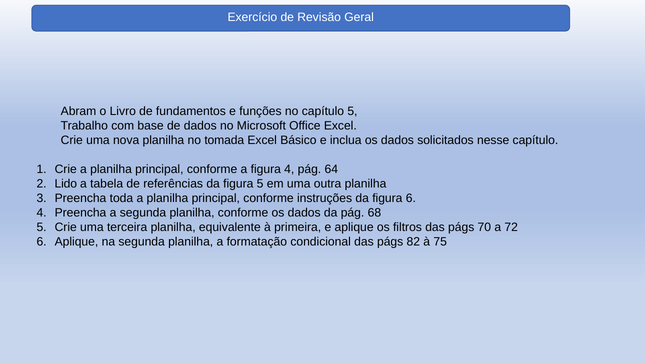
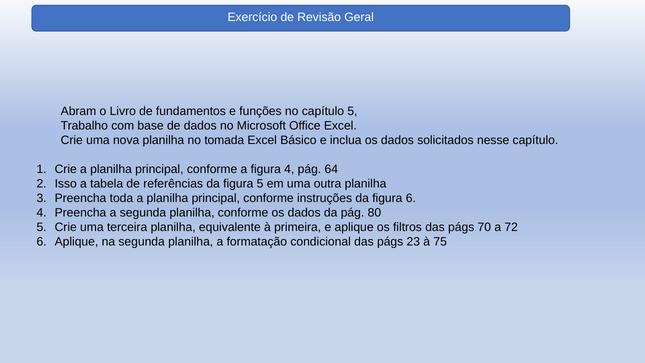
Lido: Lido -> Isso
68: 68 -> 80
82: 82 -> 23
